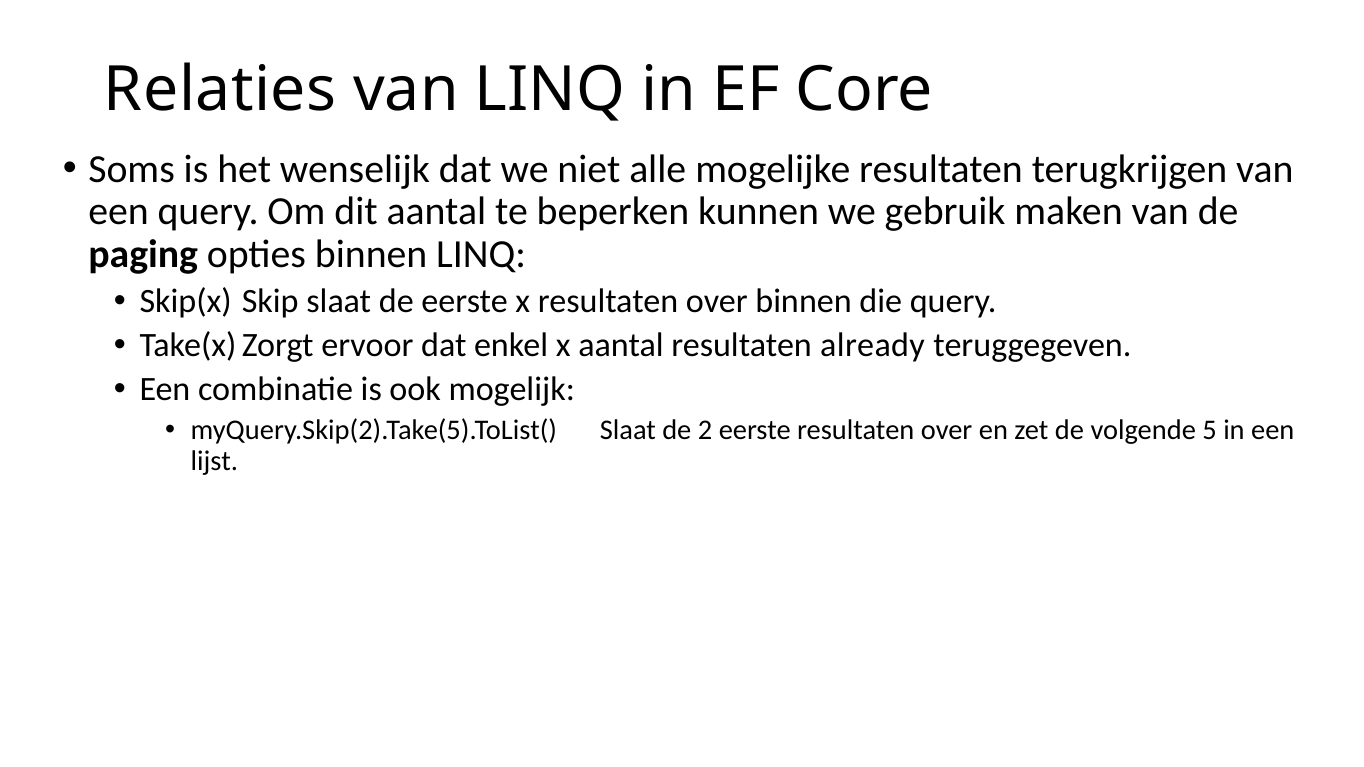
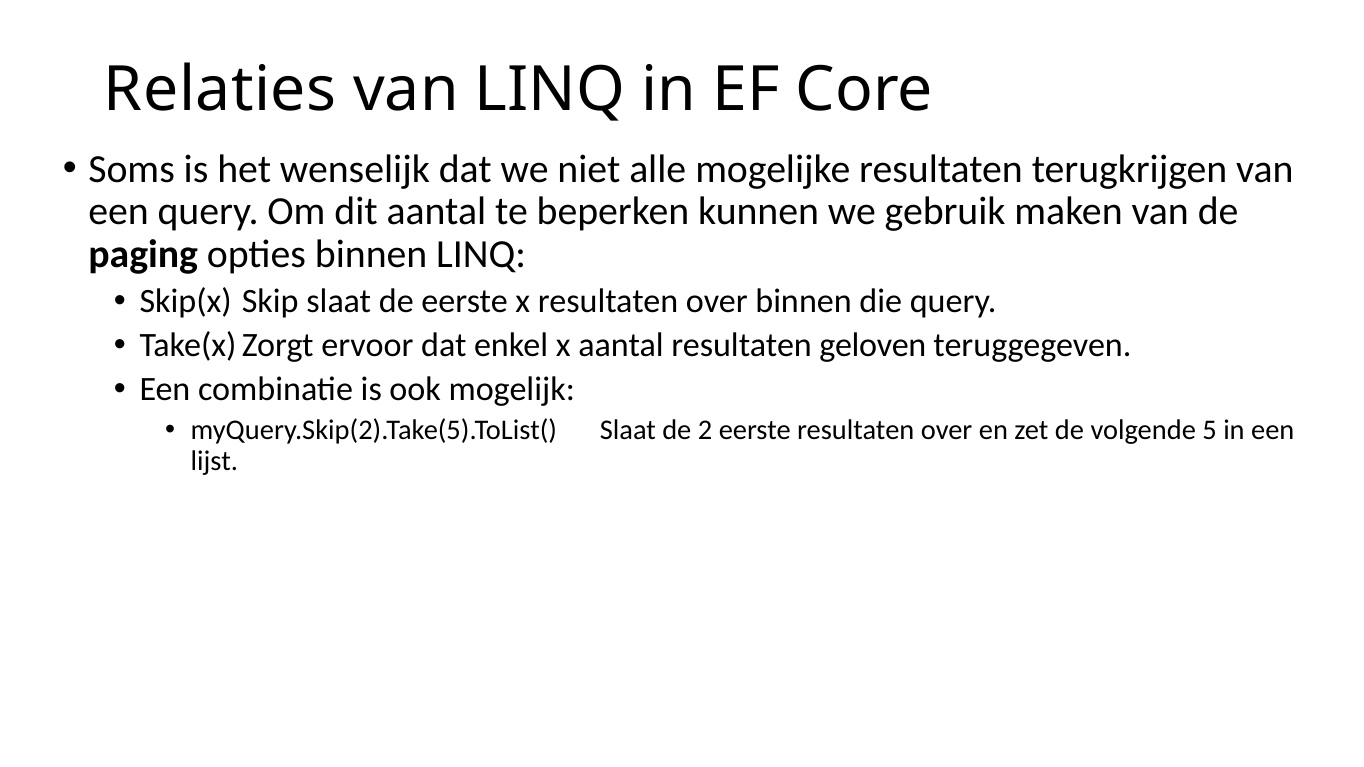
already: already -> geloven
